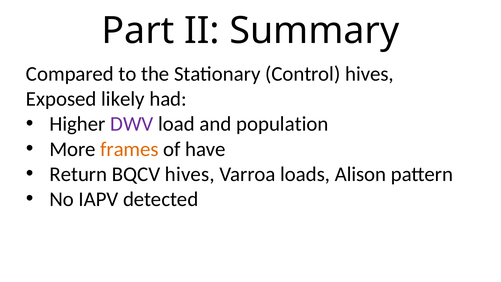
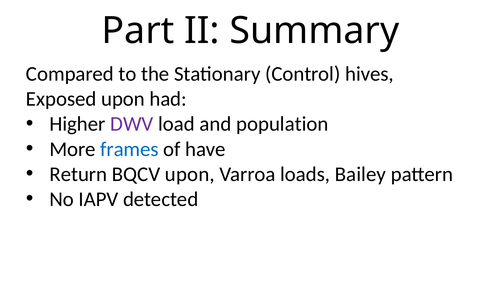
Exposed likely: likely -> upon
frames colour: orange -> blue
BQCV hives: hives -> upon
Alison: Alison -> Bailey
